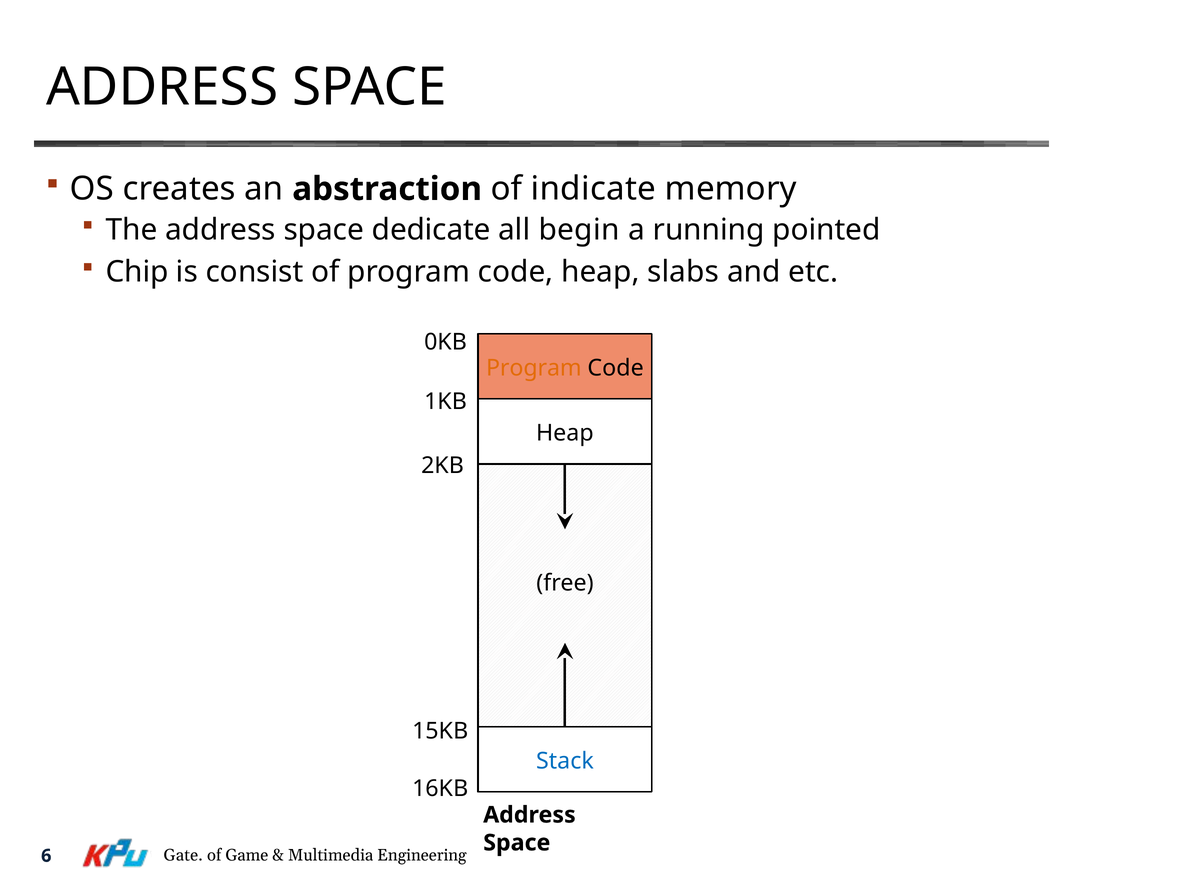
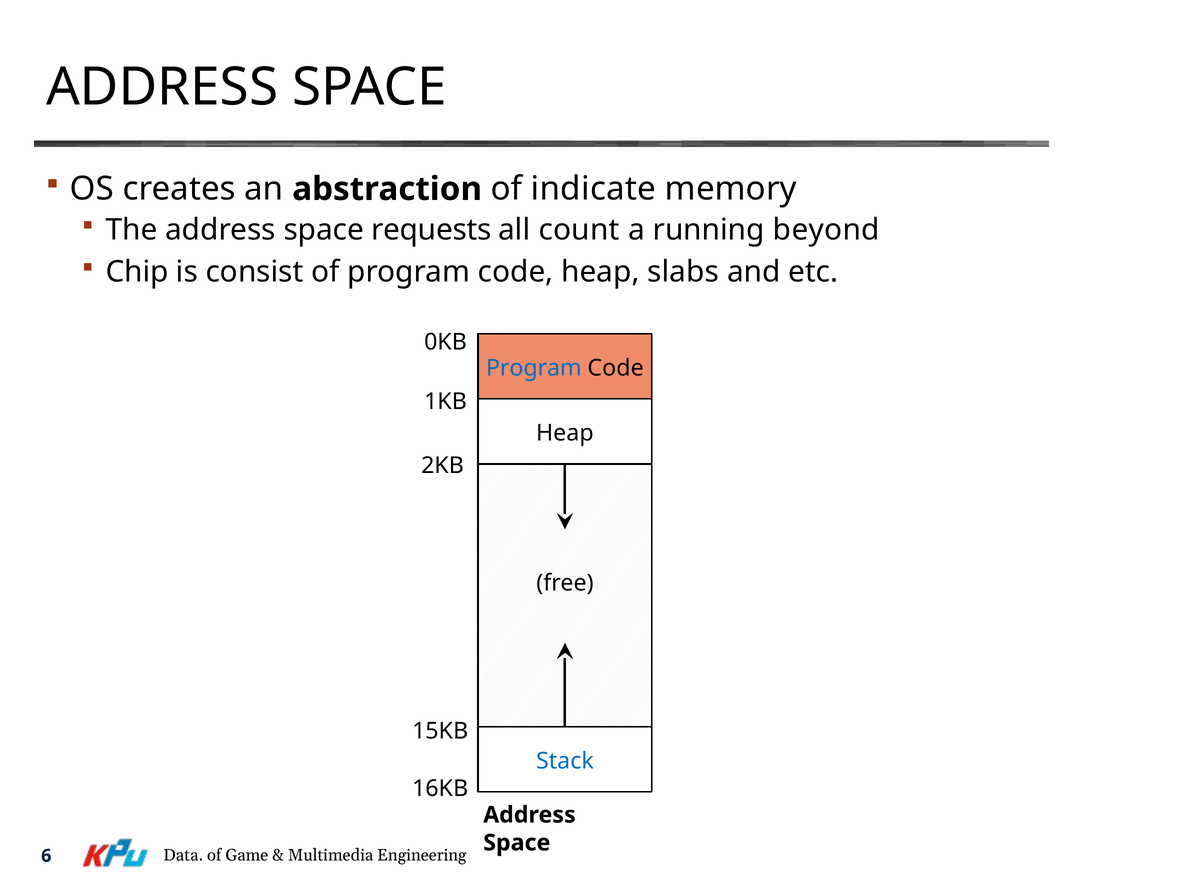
dedicate: dedicate -> requests
begin: begin -> count
pointed: pointed -> beyond
Program at (534, 368) colour: orange -> blue
Gate: Gate -> Data
